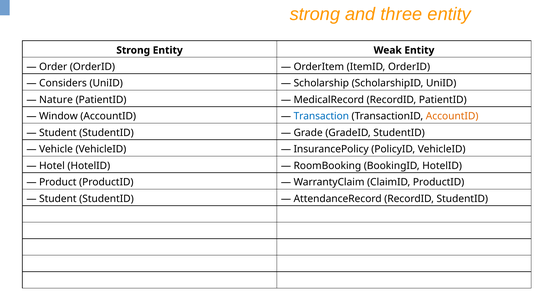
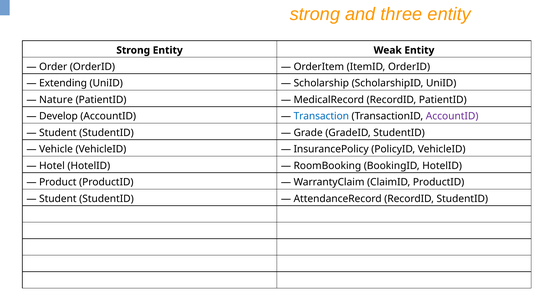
Considers: Considers -> Extending
Window: Window -> Develop
AccountID at (452, 116) colour: orange -> purple
